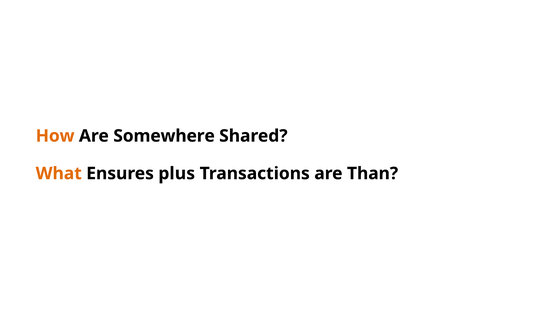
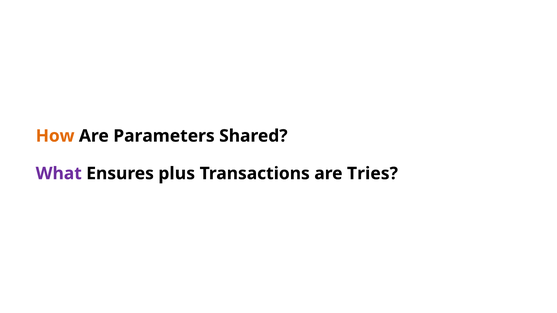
Somewhere: Somewhere -> Parameters
What colour: orange -> purple
Than: Than -> Tries
